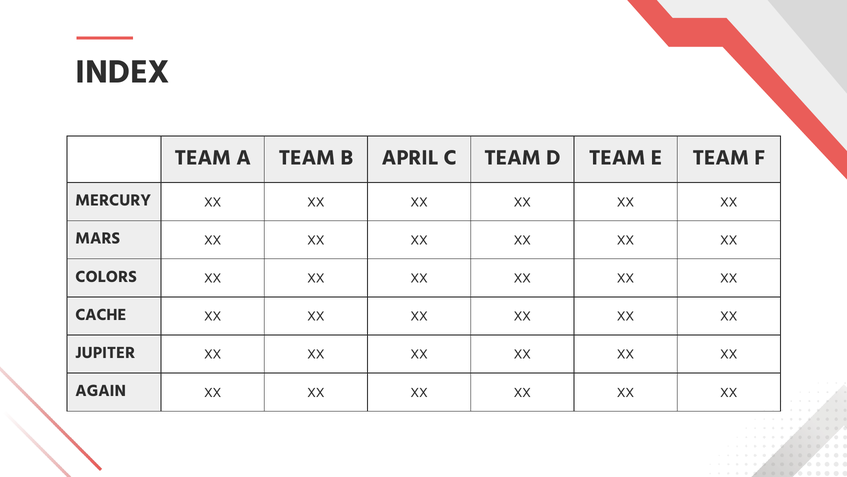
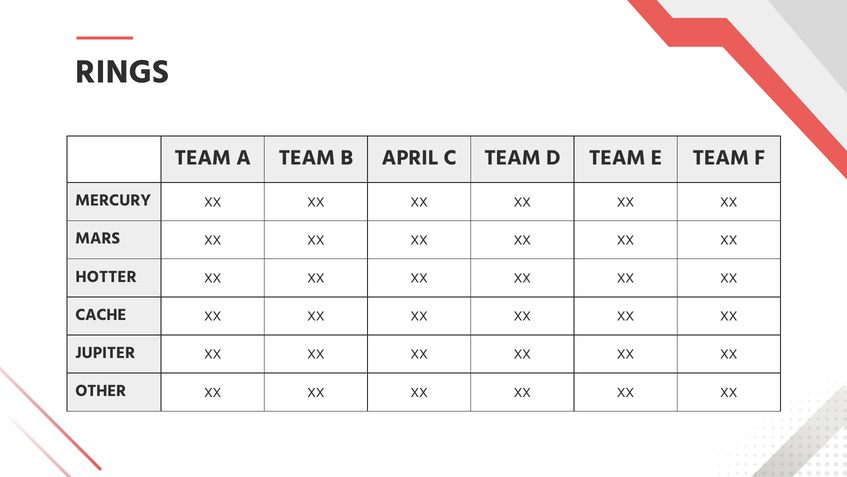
INDEX: INDEX -> RINGS
COLORS: COLORS -> HOTTER
AGAIN: AGAIN -> OTHER
